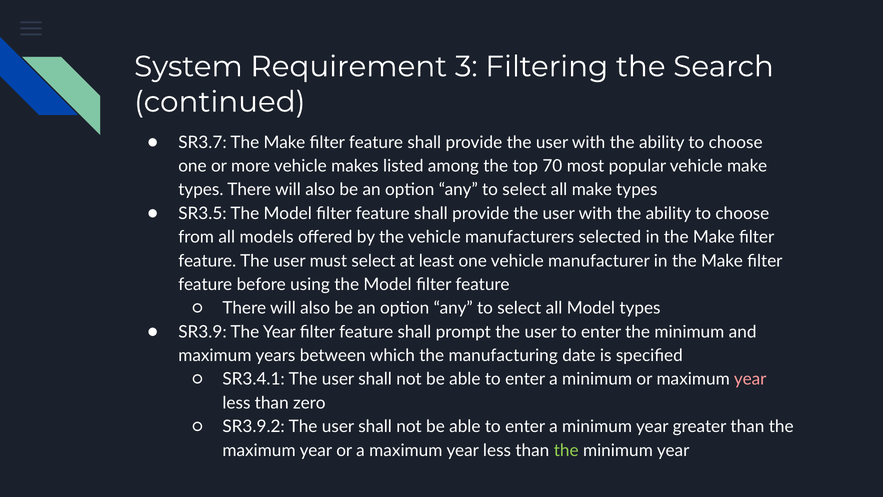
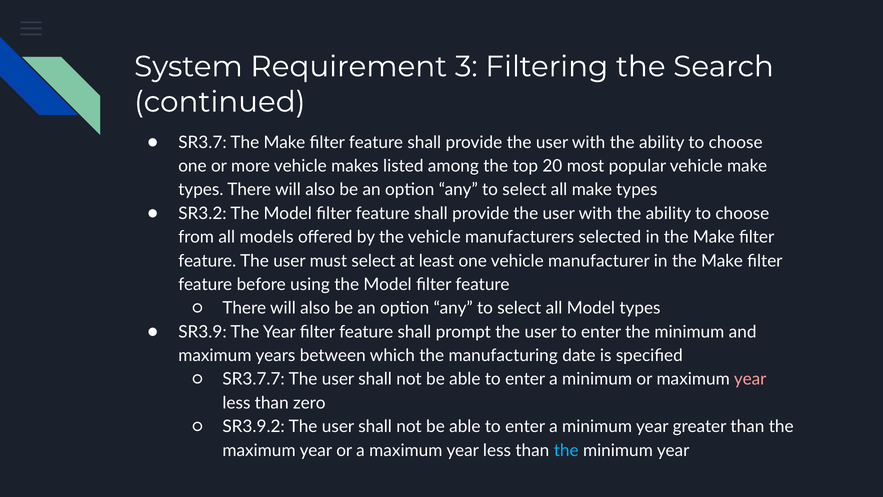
70: 70 -> 20
SR3.5: SR3.5 -> SR3.2
SR3.4.1: SR3.4.1 -> SR3.7.7
the at (566, 450) colour: light green -> light blue
